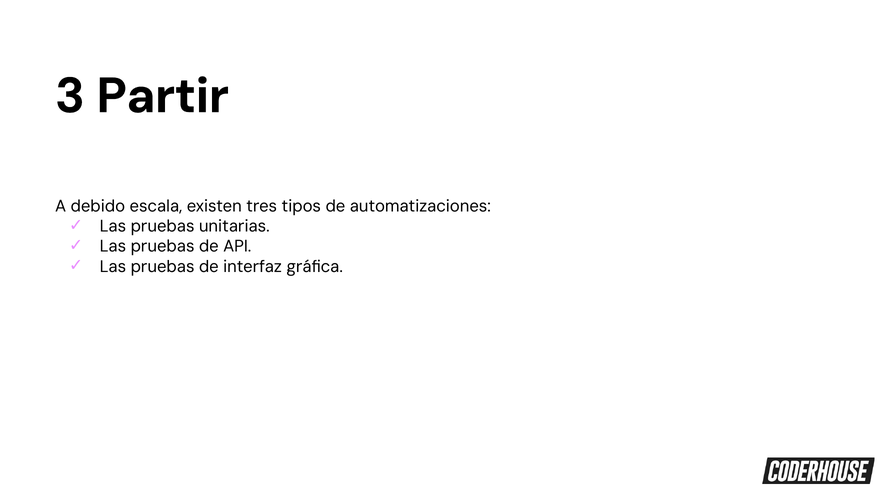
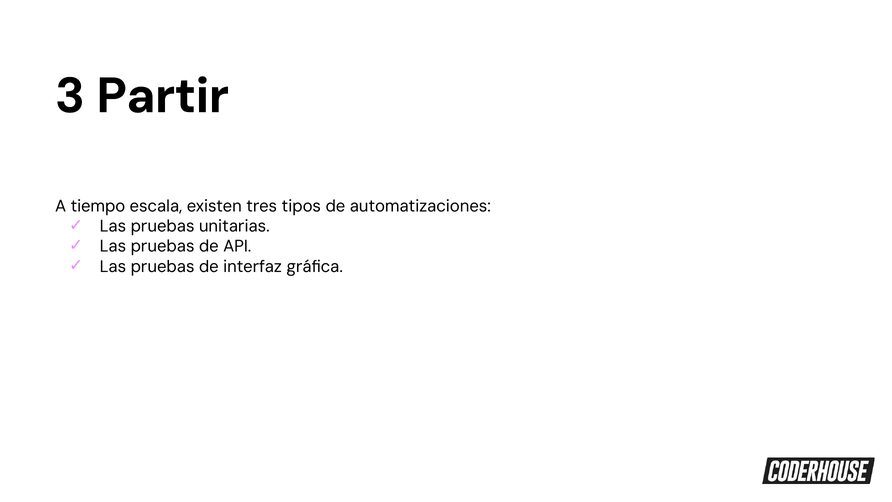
debido: debido -> tiempo
